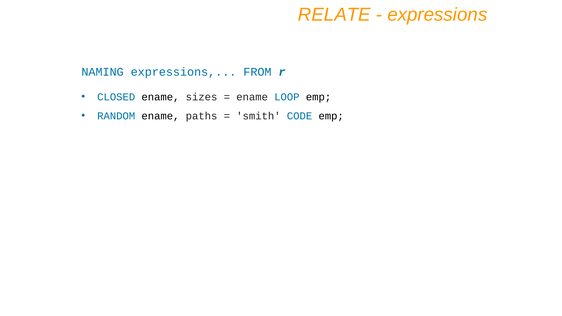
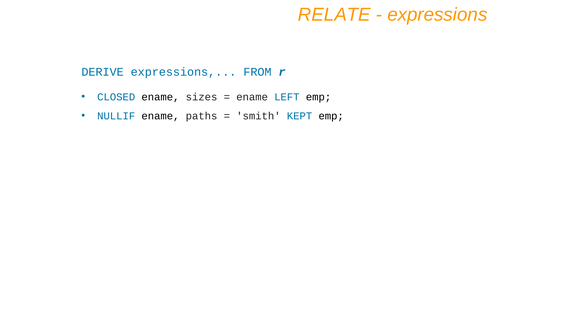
NAMING: NAMING -> DERIVE
LOOP: LOOP -> LEFT
RANDOM: RANDOM -> NULLIF
CODE: CODE -> KEPT
